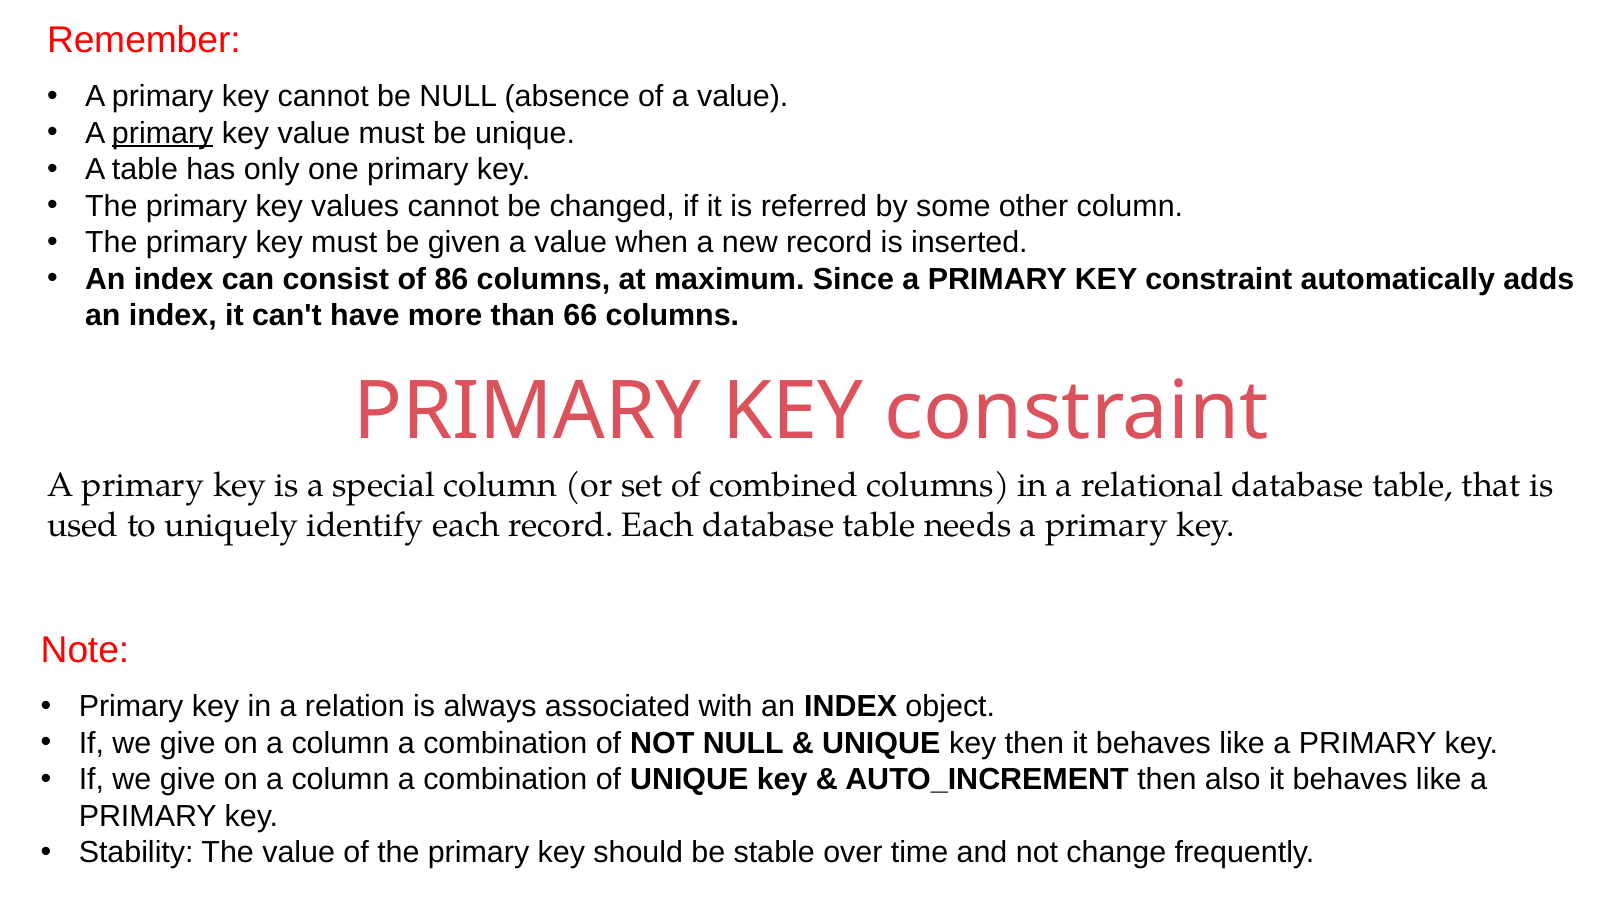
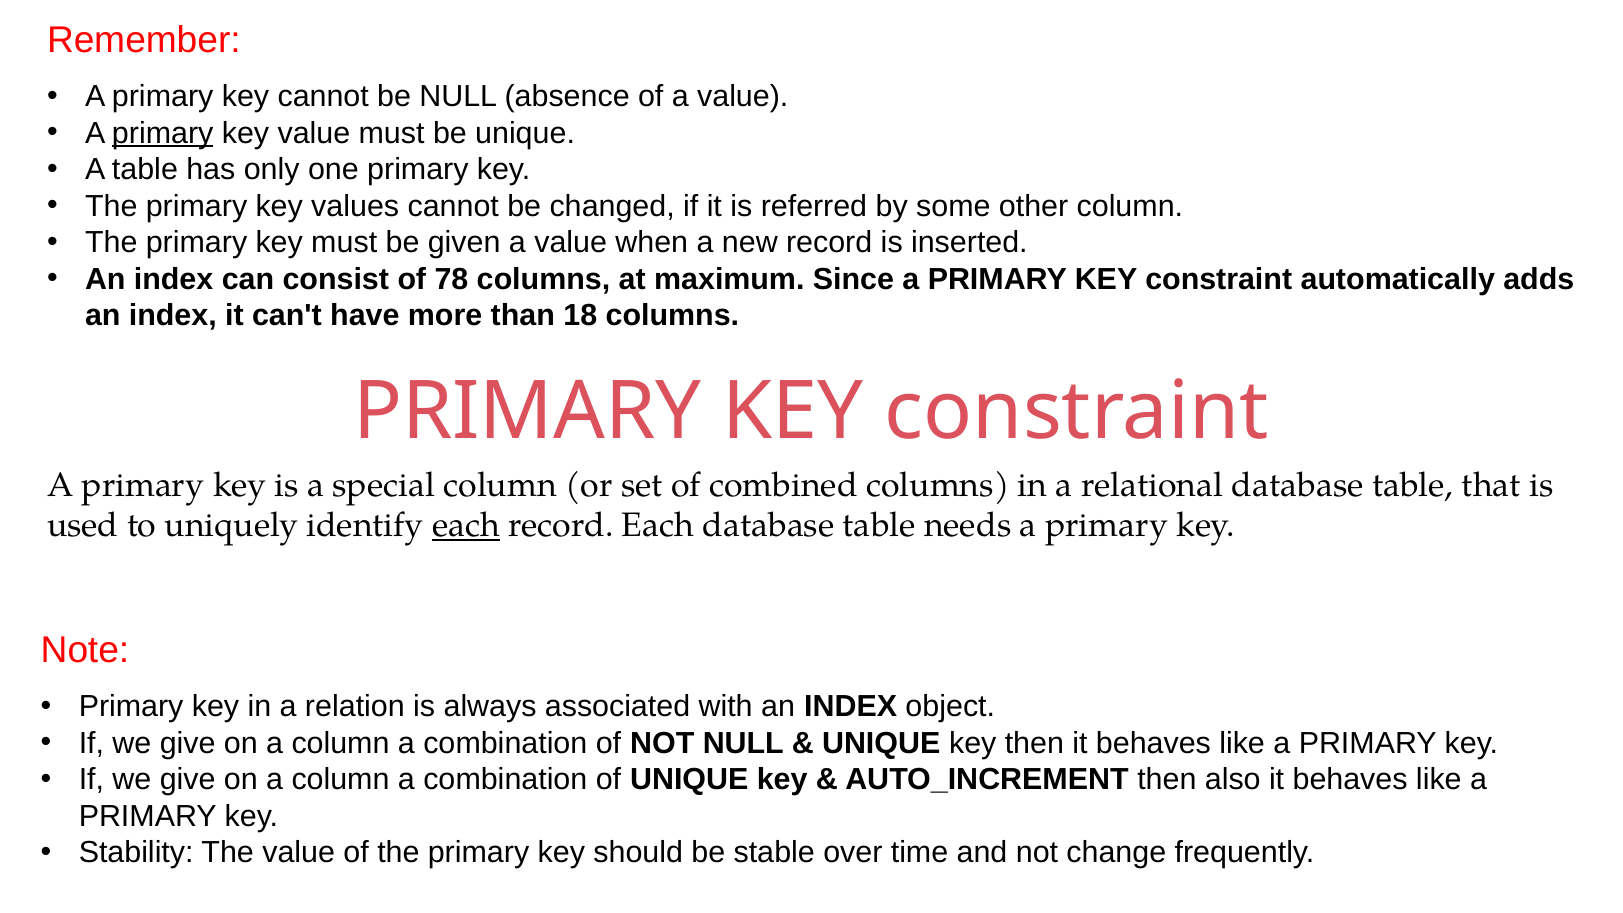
86: 86 -> 78
66: 66 -> 18
each at (466, 526) underline: none -> present
